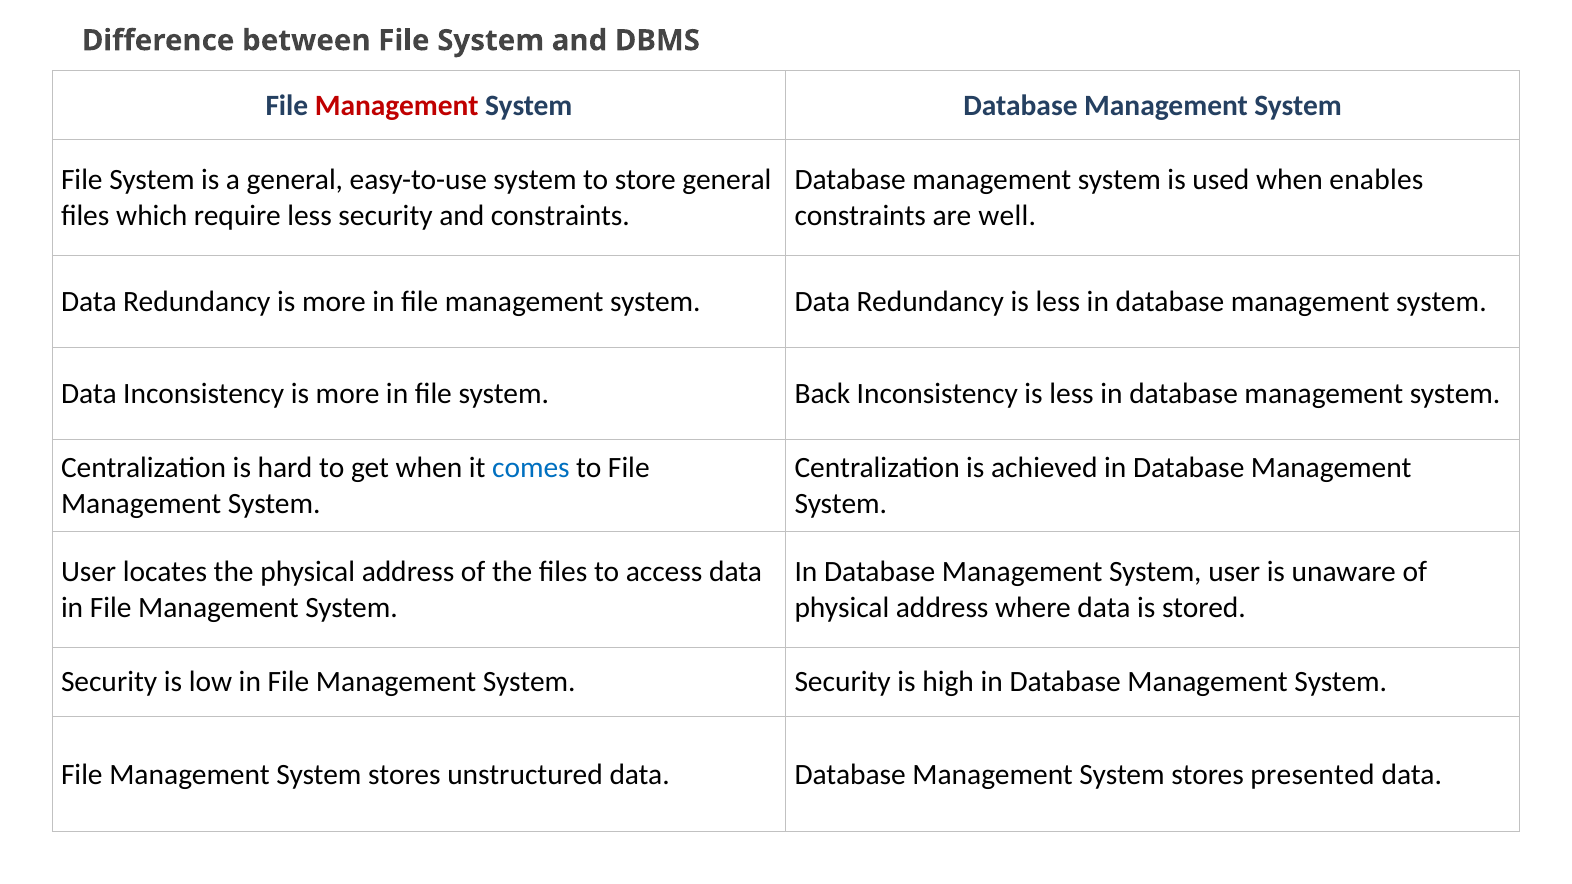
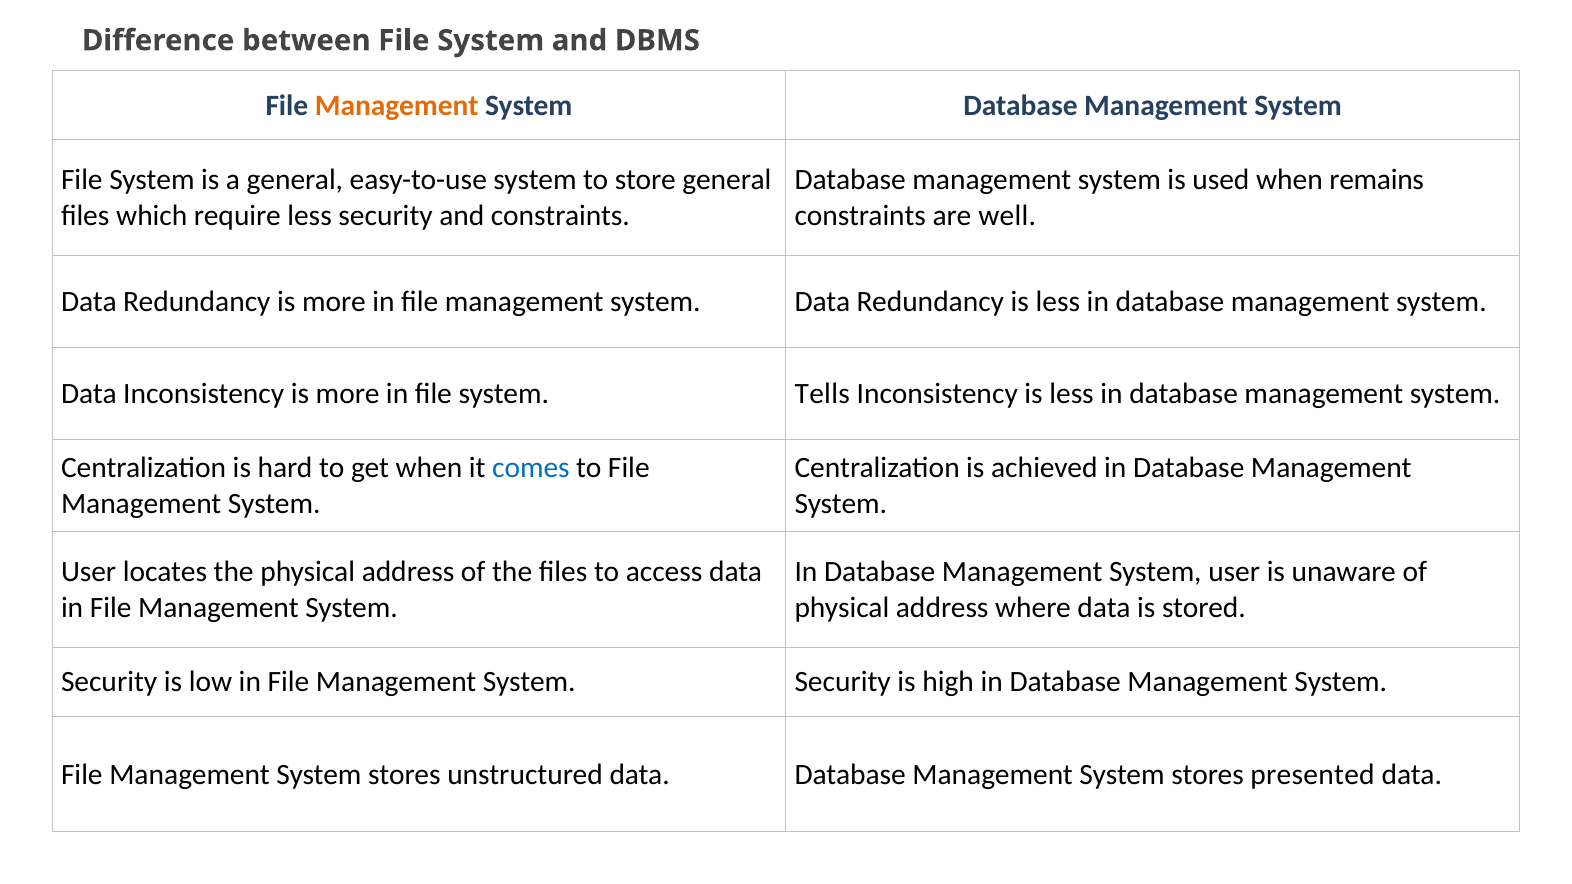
Management at (397, 106) colour: red -> orange
enables: enables -> remains
Back: Back -> Tells
